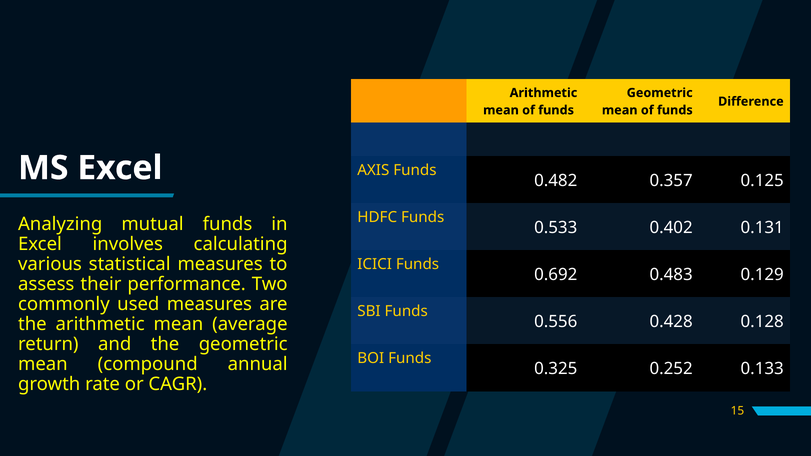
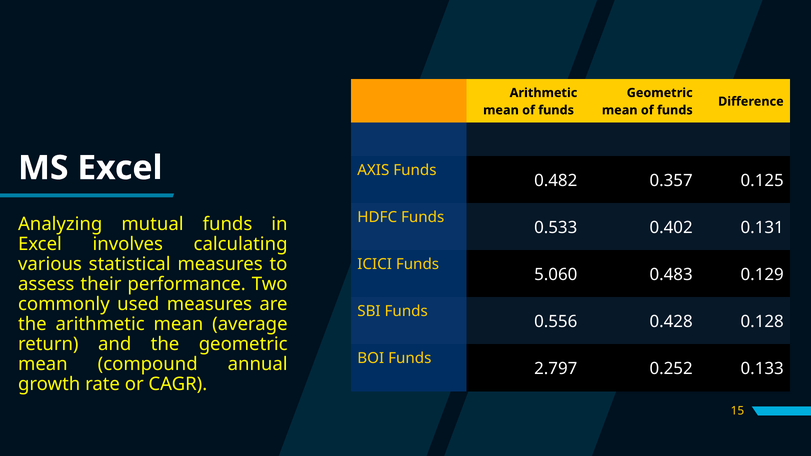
0.692: 0.692 -> 5.060
0.325: 0.325 -> 2.797
